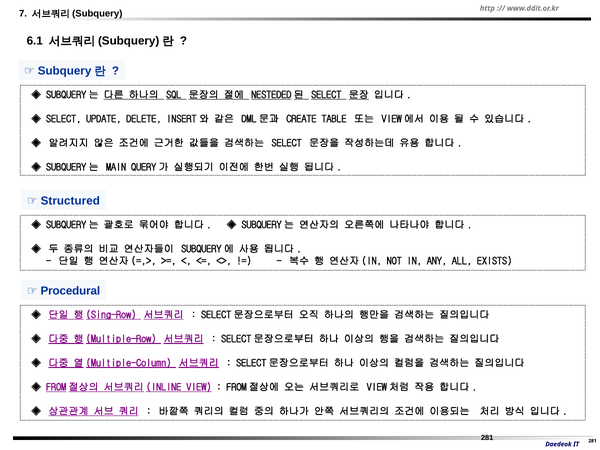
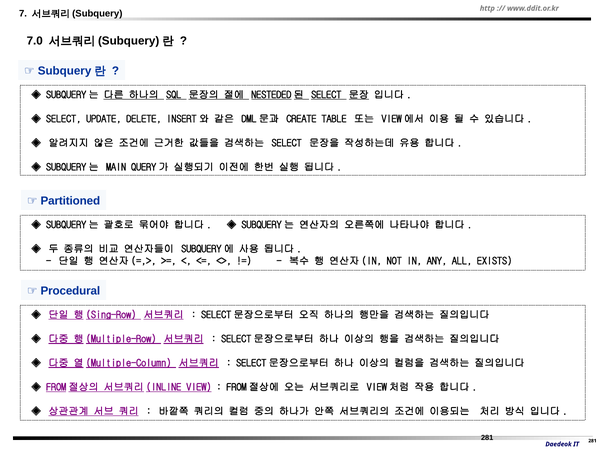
6.1: 6.1 -> 7.0
Structured: Structured -> Partitioned
